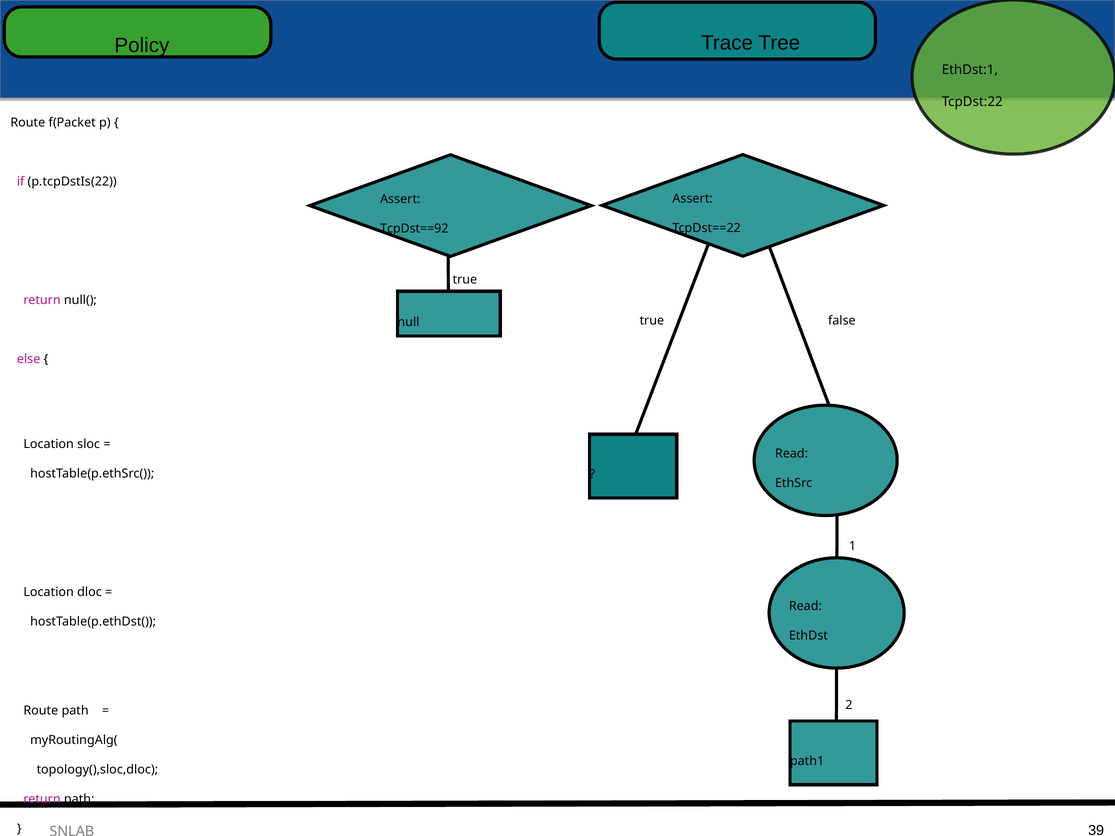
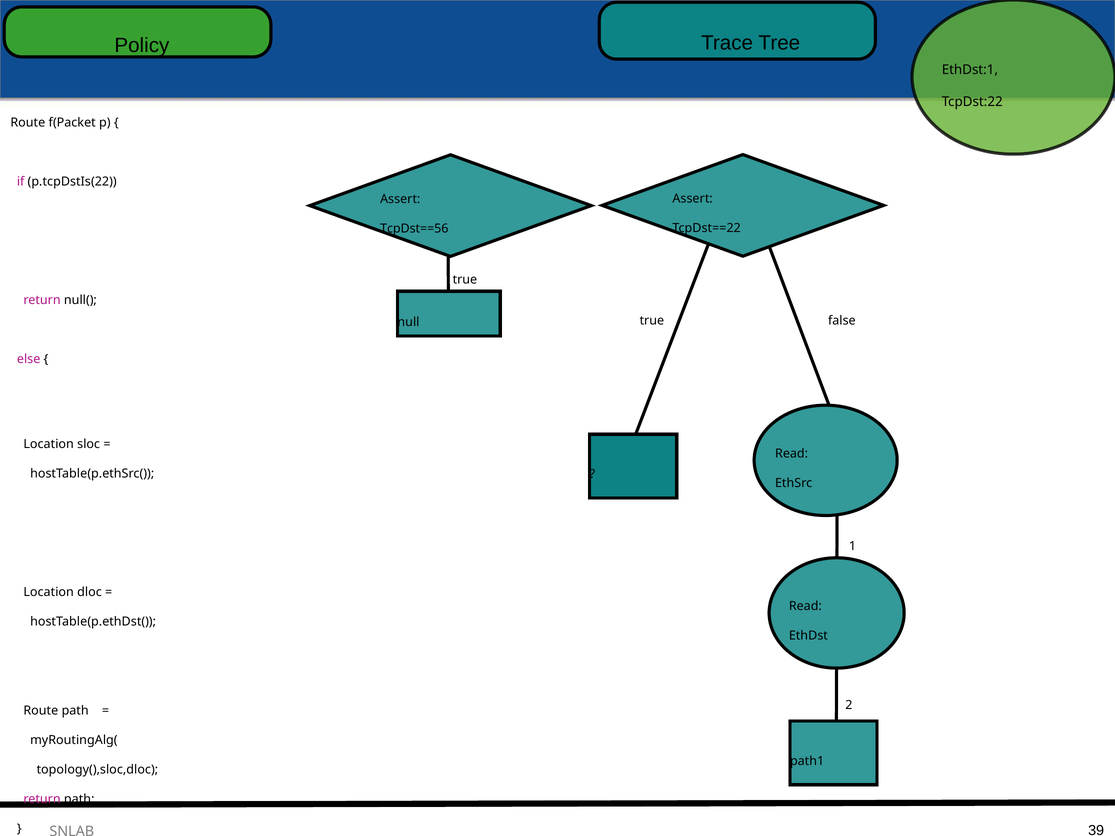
TcpDst==92: TcpDst==92 -> TcpDst==56
